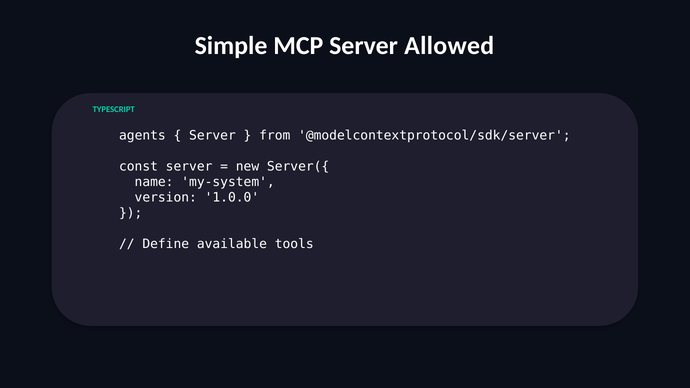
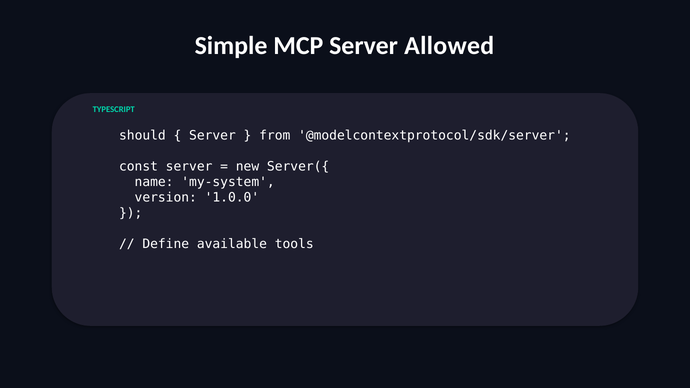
agents: agents -> should
